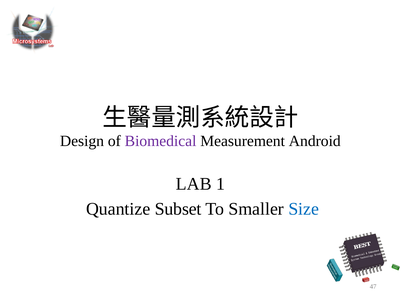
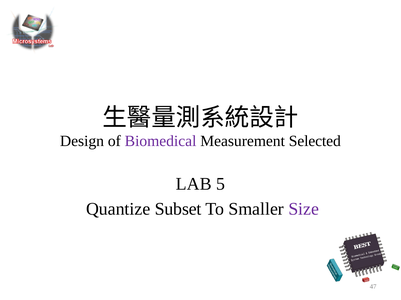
Android: Android -> Selected
1: 1 -> 5
Size colour: blue -> purple
